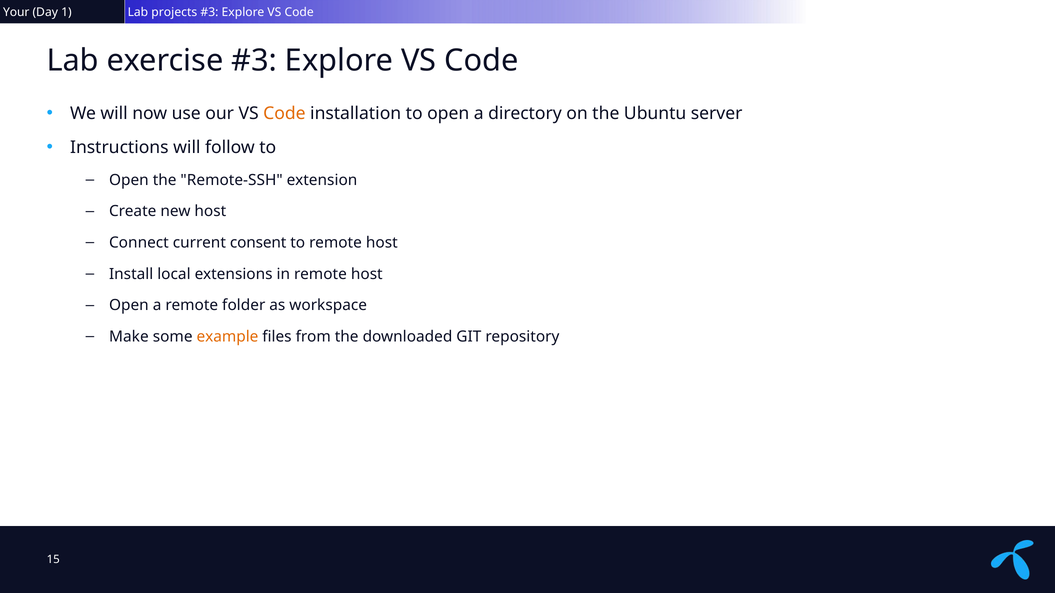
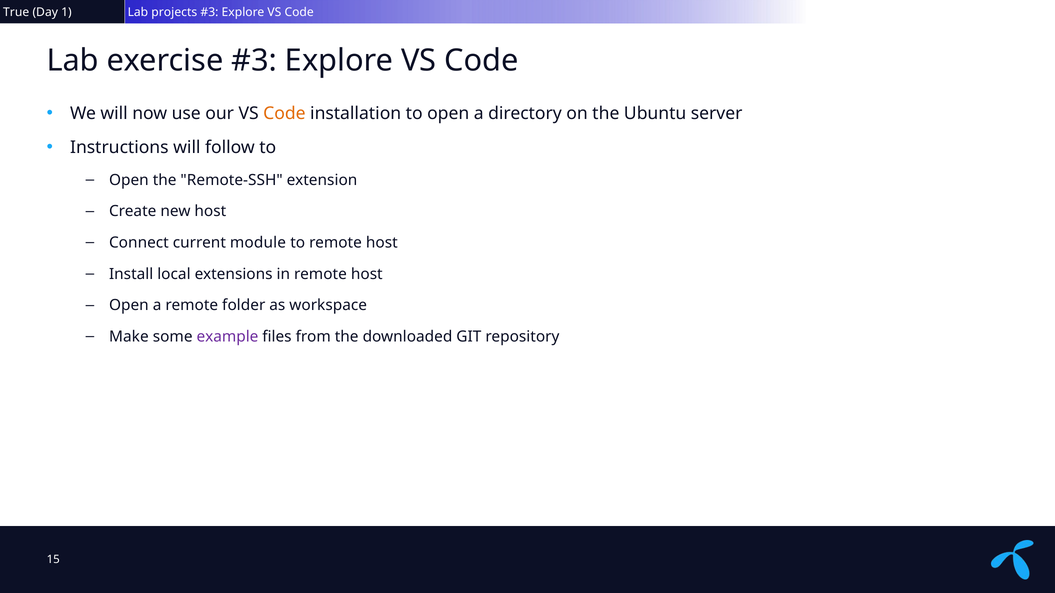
Your: Your -> True
consent: consent -> module
example colour: orange -> purple
